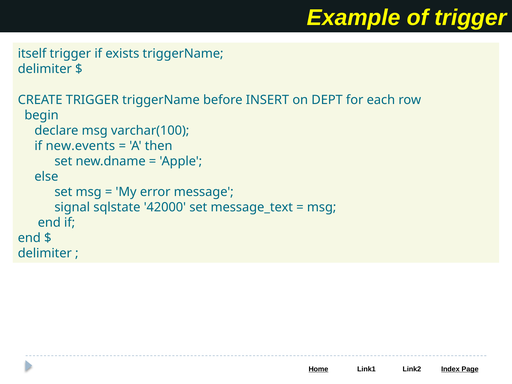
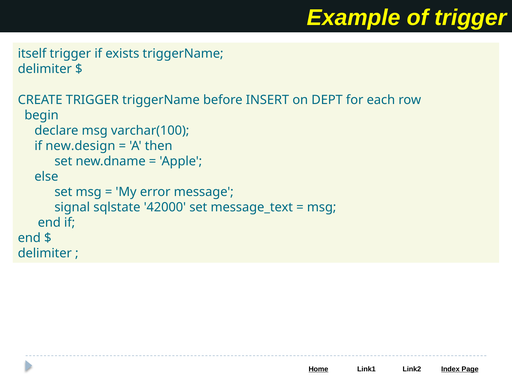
new.events: new.events -> new.design
